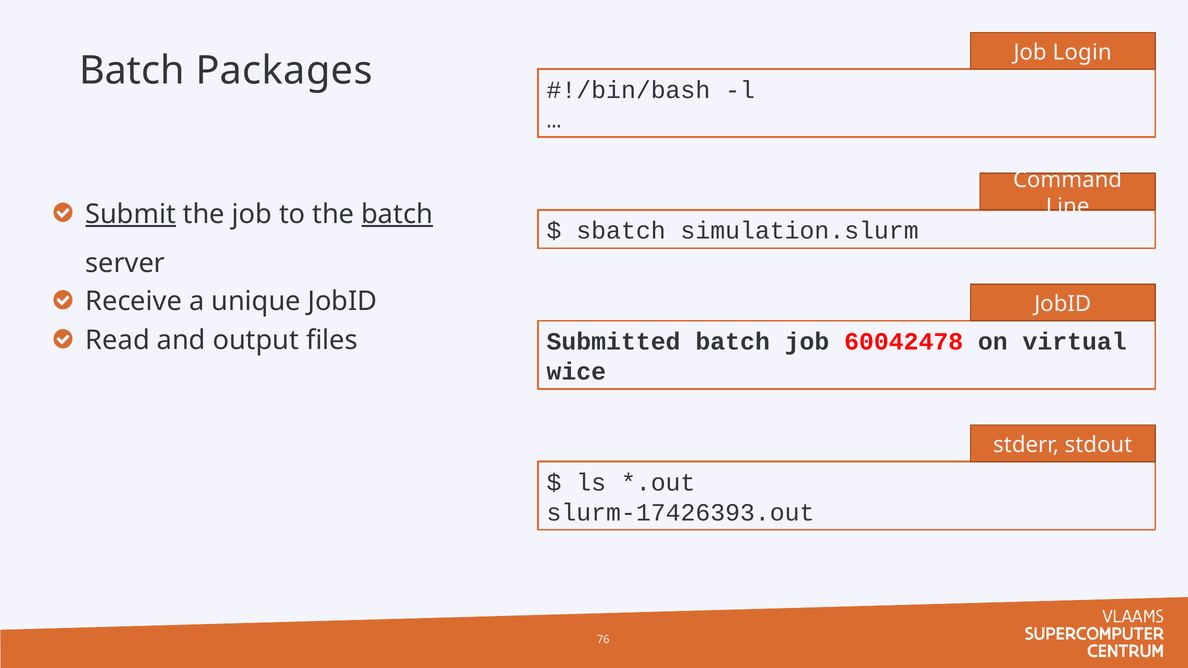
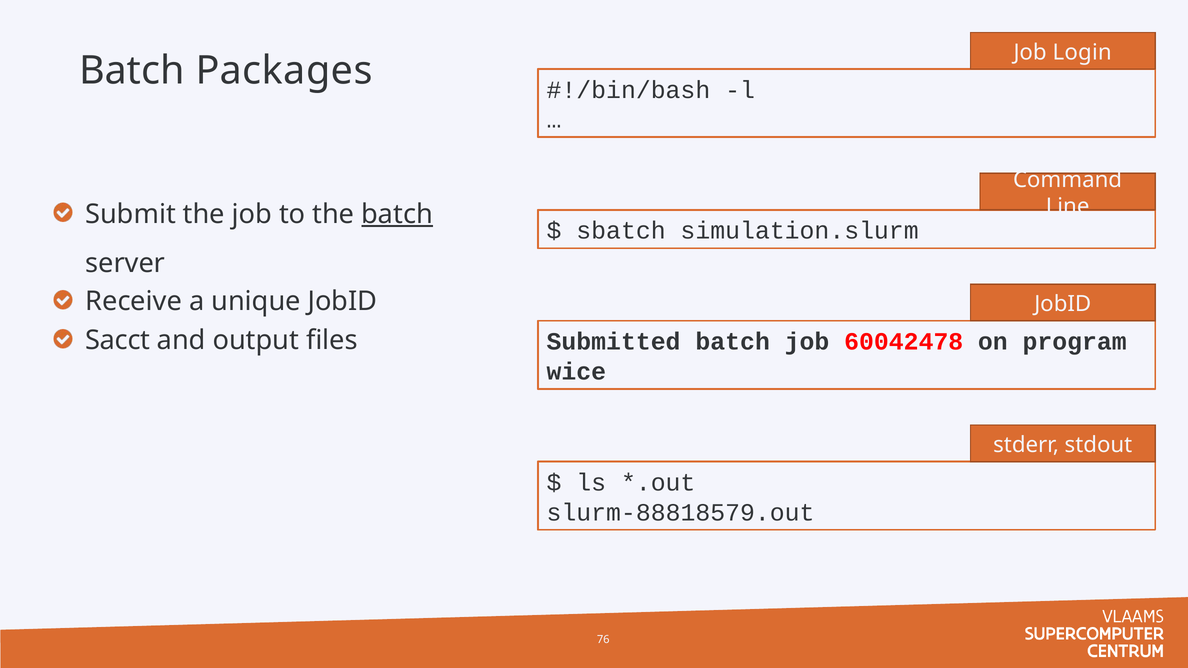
Submit underline: present -> none
virtual: virtual -> program
Read: Read -> Sacct
slurm-17426393.out: slurm-17426393.out -> slurm-88818579.out
